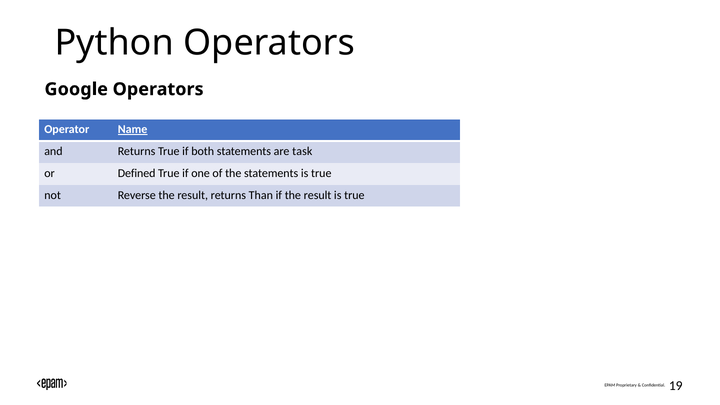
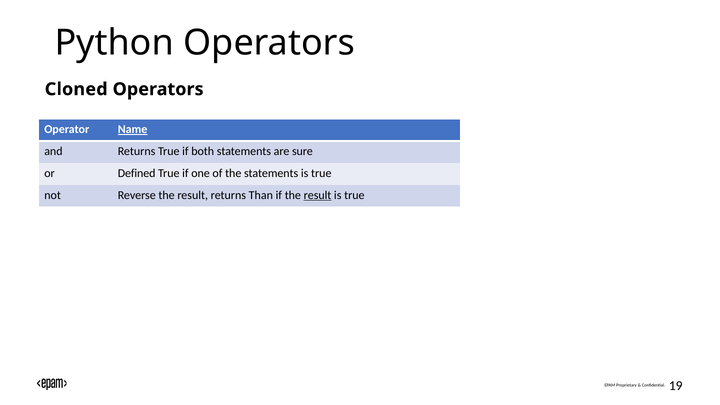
Google: Google -> Cloned
task: task -> sure
result at (318, 195) underline: none -> present
